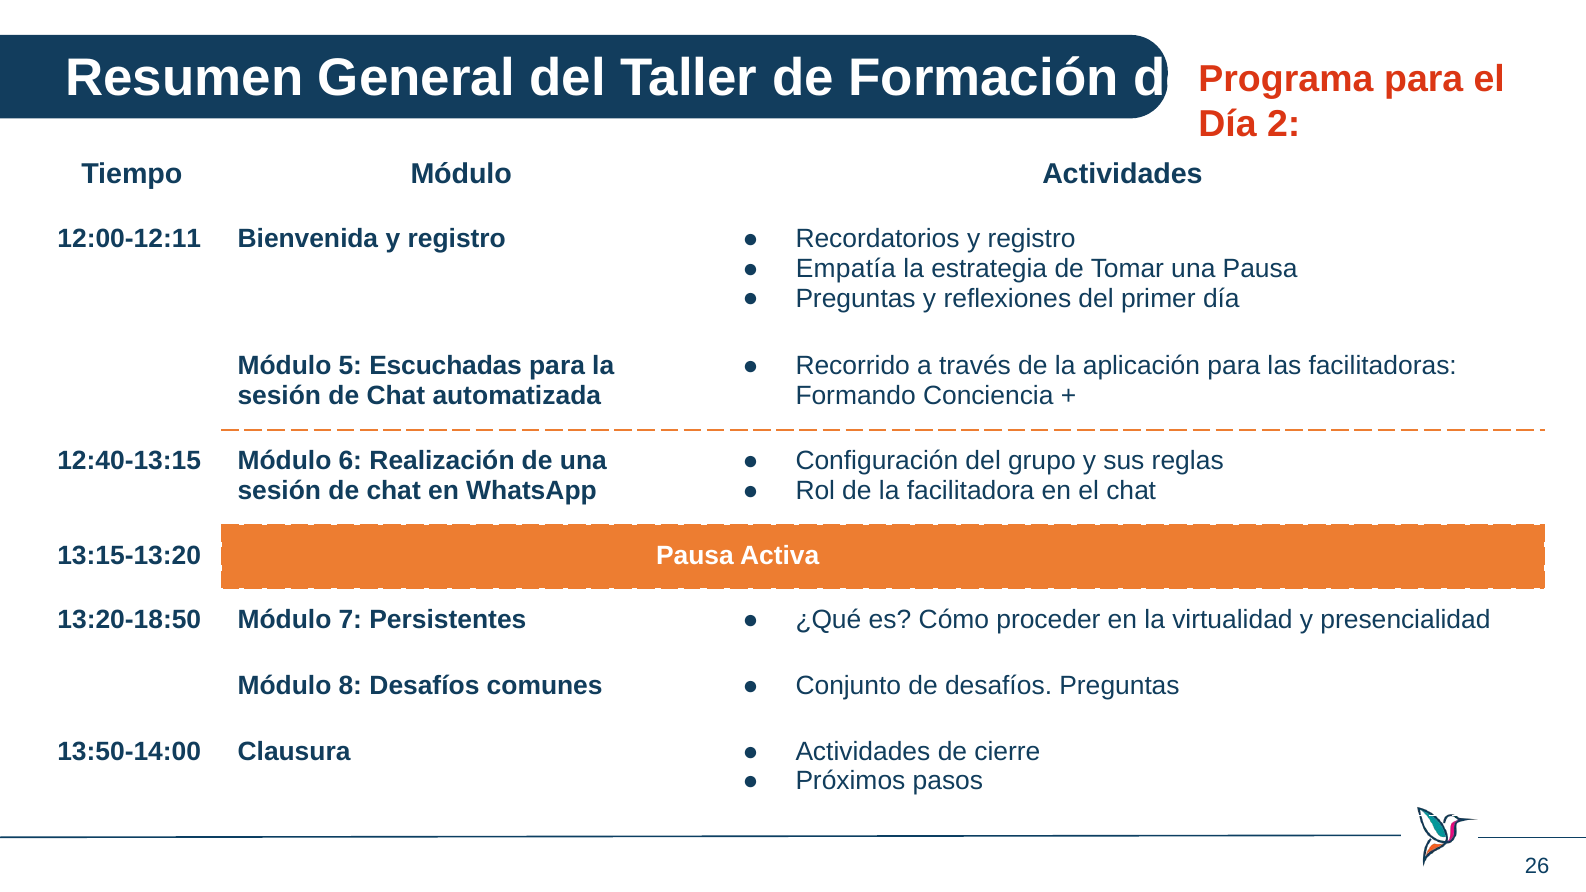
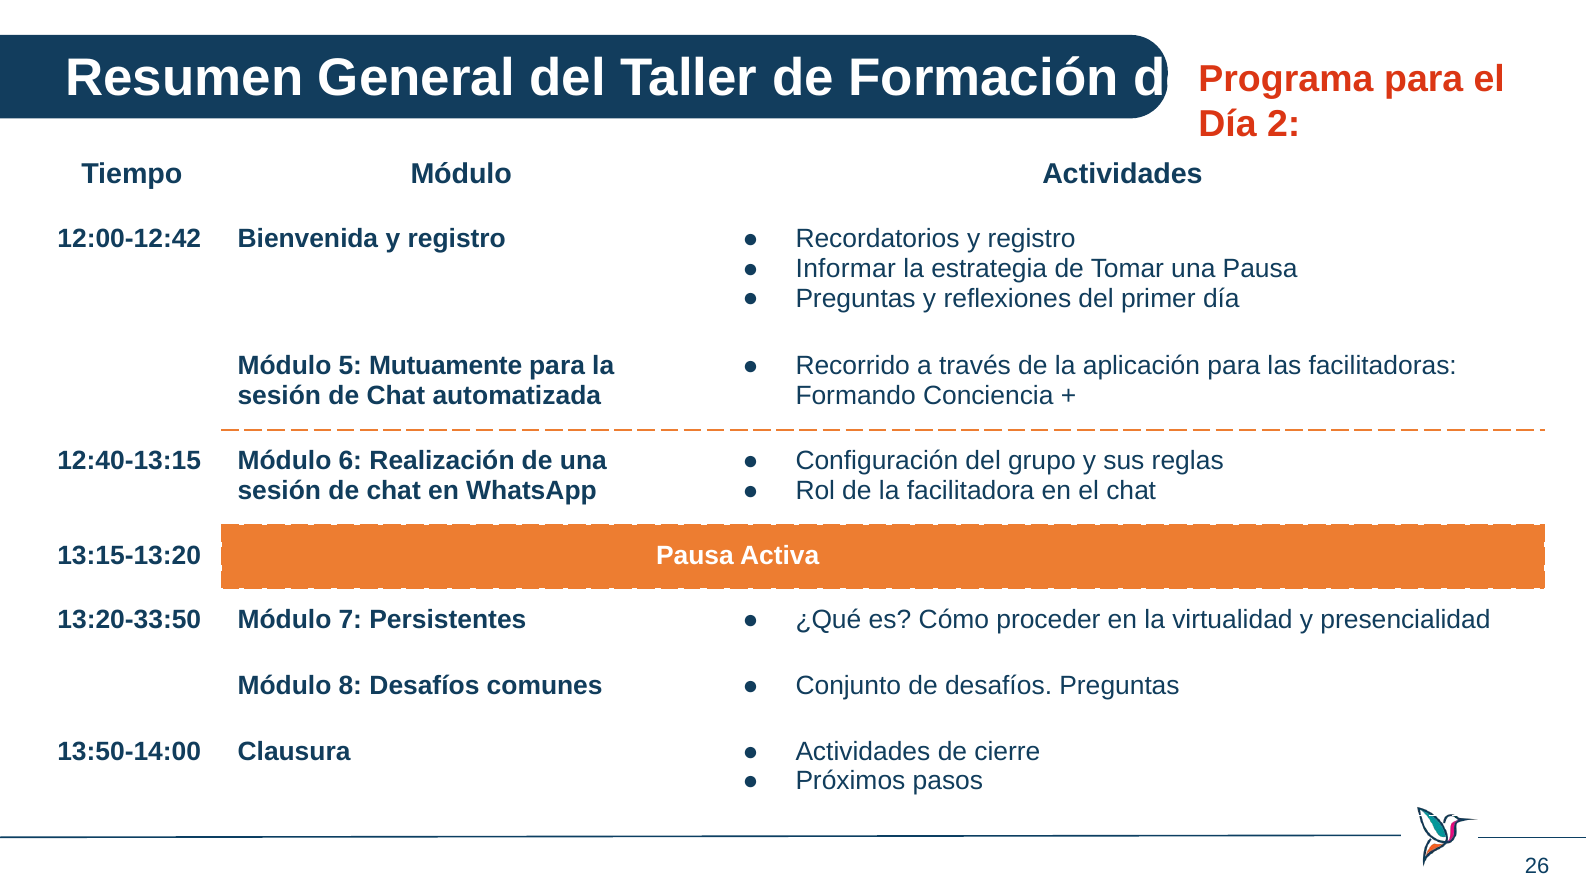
12:00-12:11: 12:00-12:11 -> 12:00-12:42
Empatía: Empatía -> Informar
Escuchadas: Escuchadas -> Mutuamente
13:20-18:50: 13:20-18:50 -> 13:20-33:50
